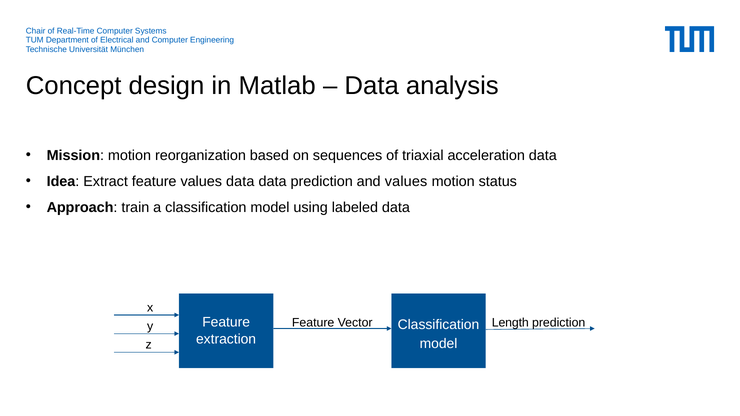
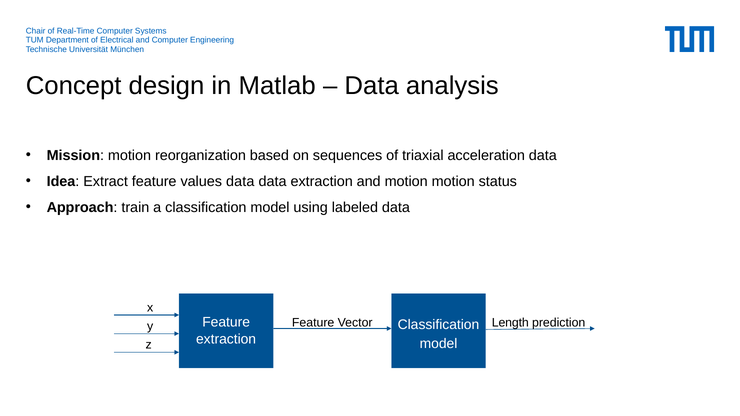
data prediction: prediction -> extraction
and values: values -> motion
